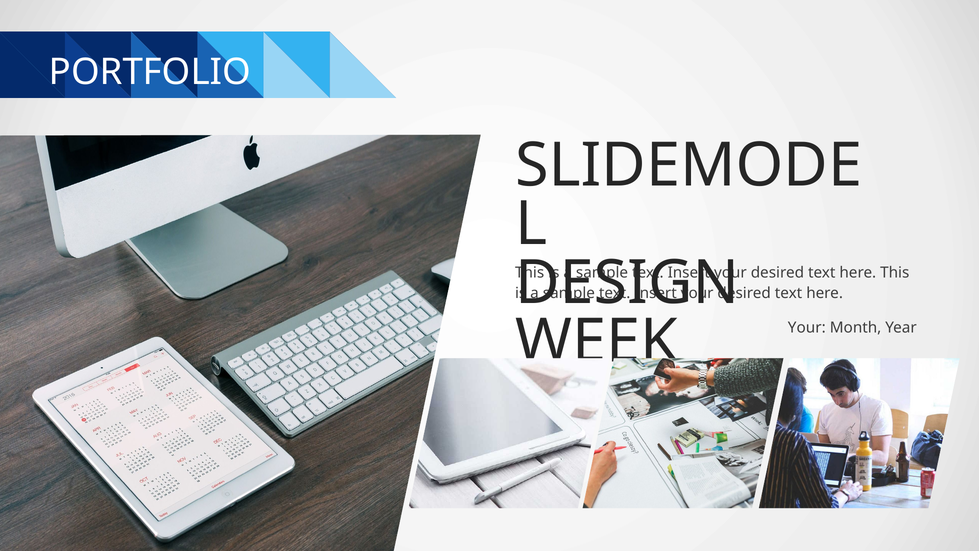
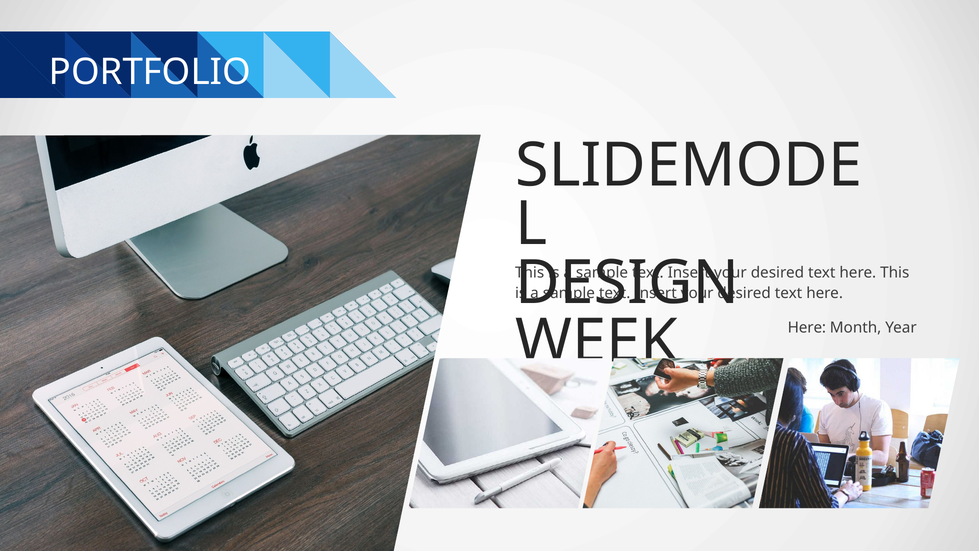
Your at (807, 328): Your -> Here
